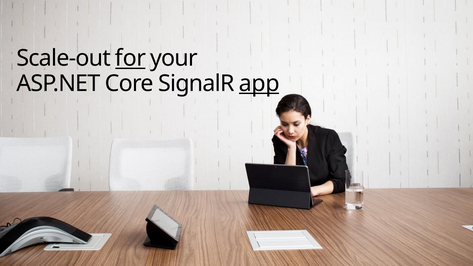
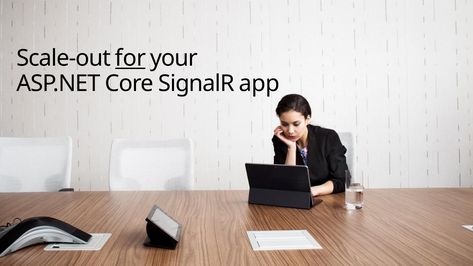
app underline: present -> none
